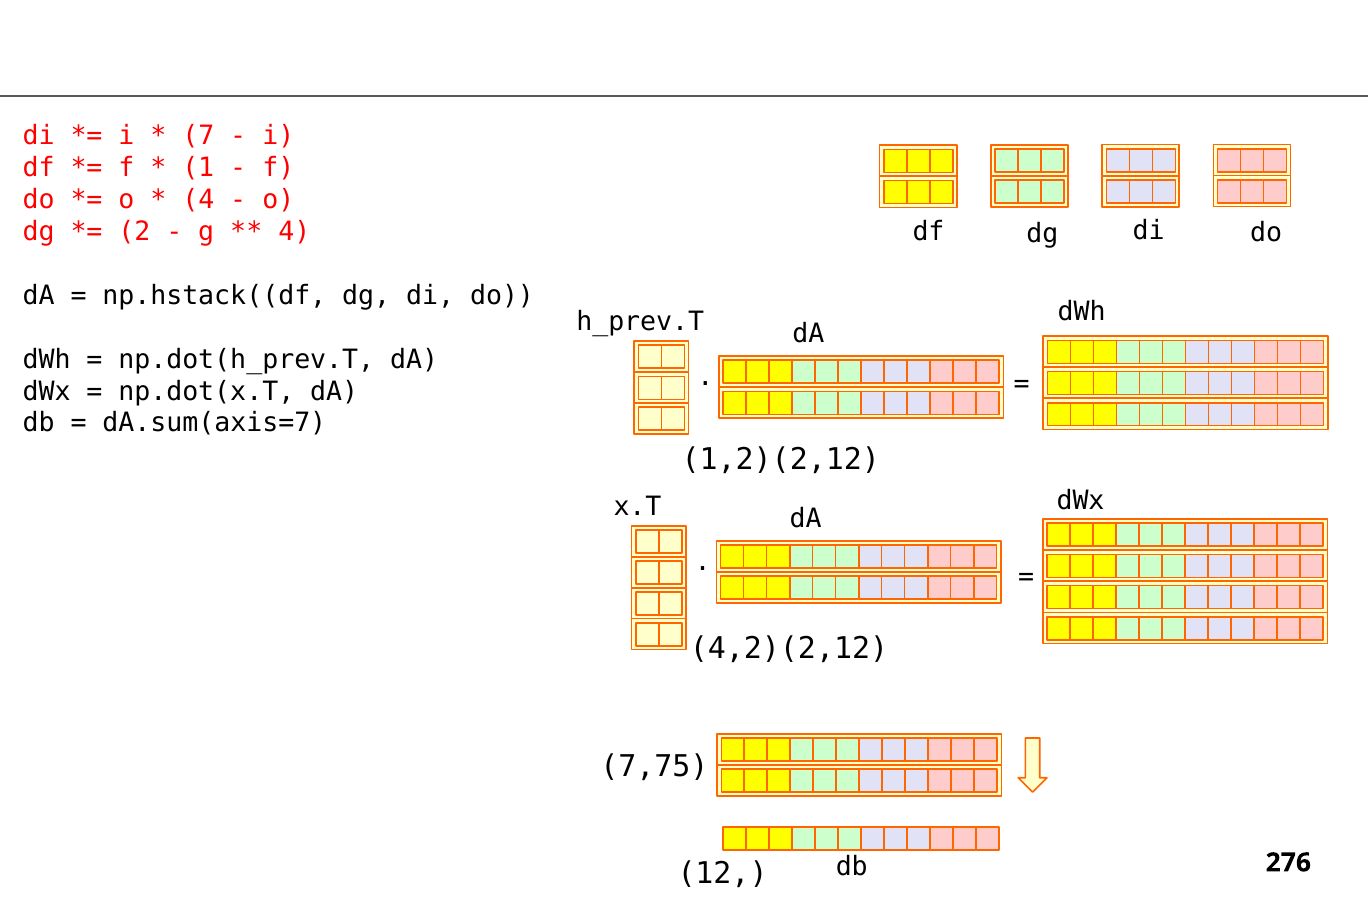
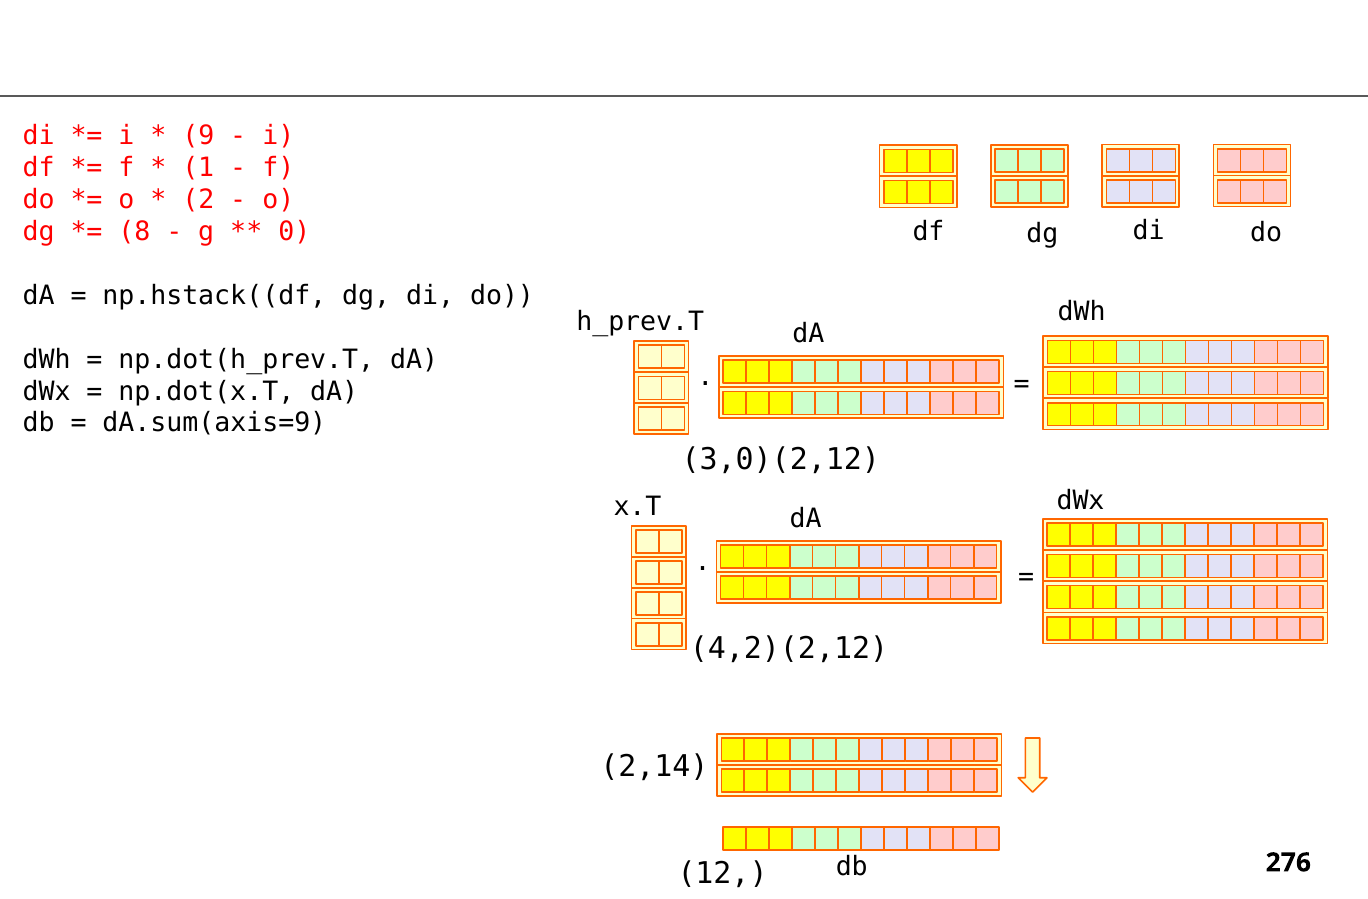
7: 7 -> 9
4 at (198, 199): 4 -> 2
2: 2 -> 8
4 at (294, 231): 4 -> 0
dA.sum(axis=7: dA.sum(axis=7 -> dA.sum(axis=9
1,2)(2,12: 1,2)(2,12 -> 3,0)(2,12
7,75: 7,75 -> 2,14
